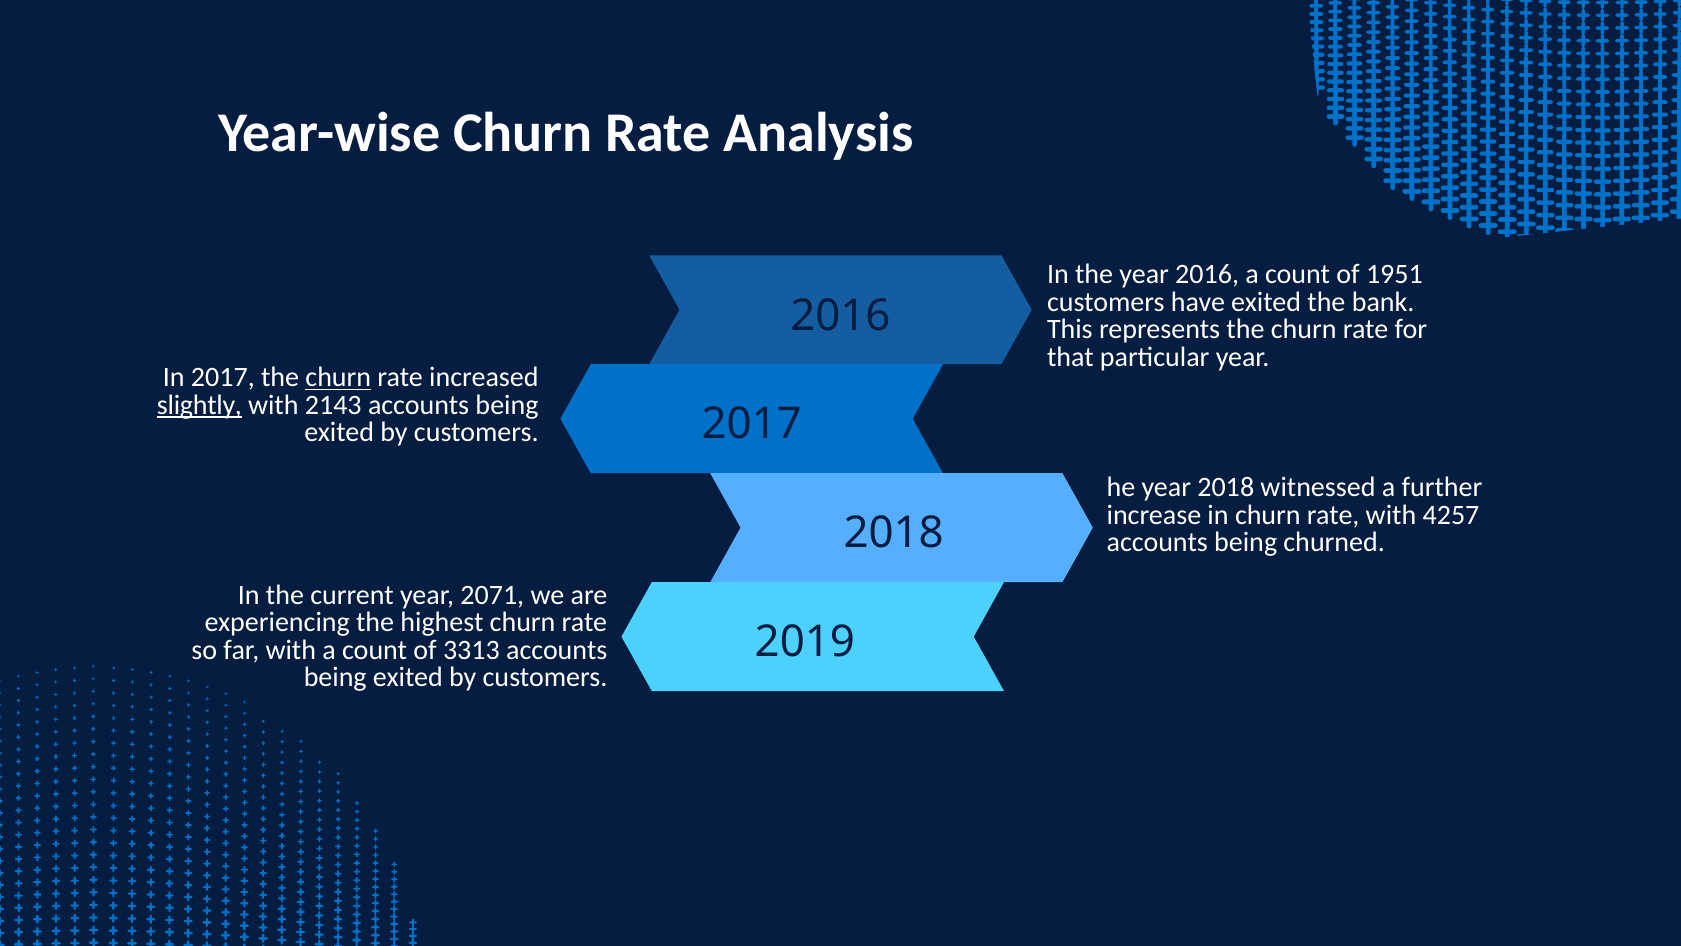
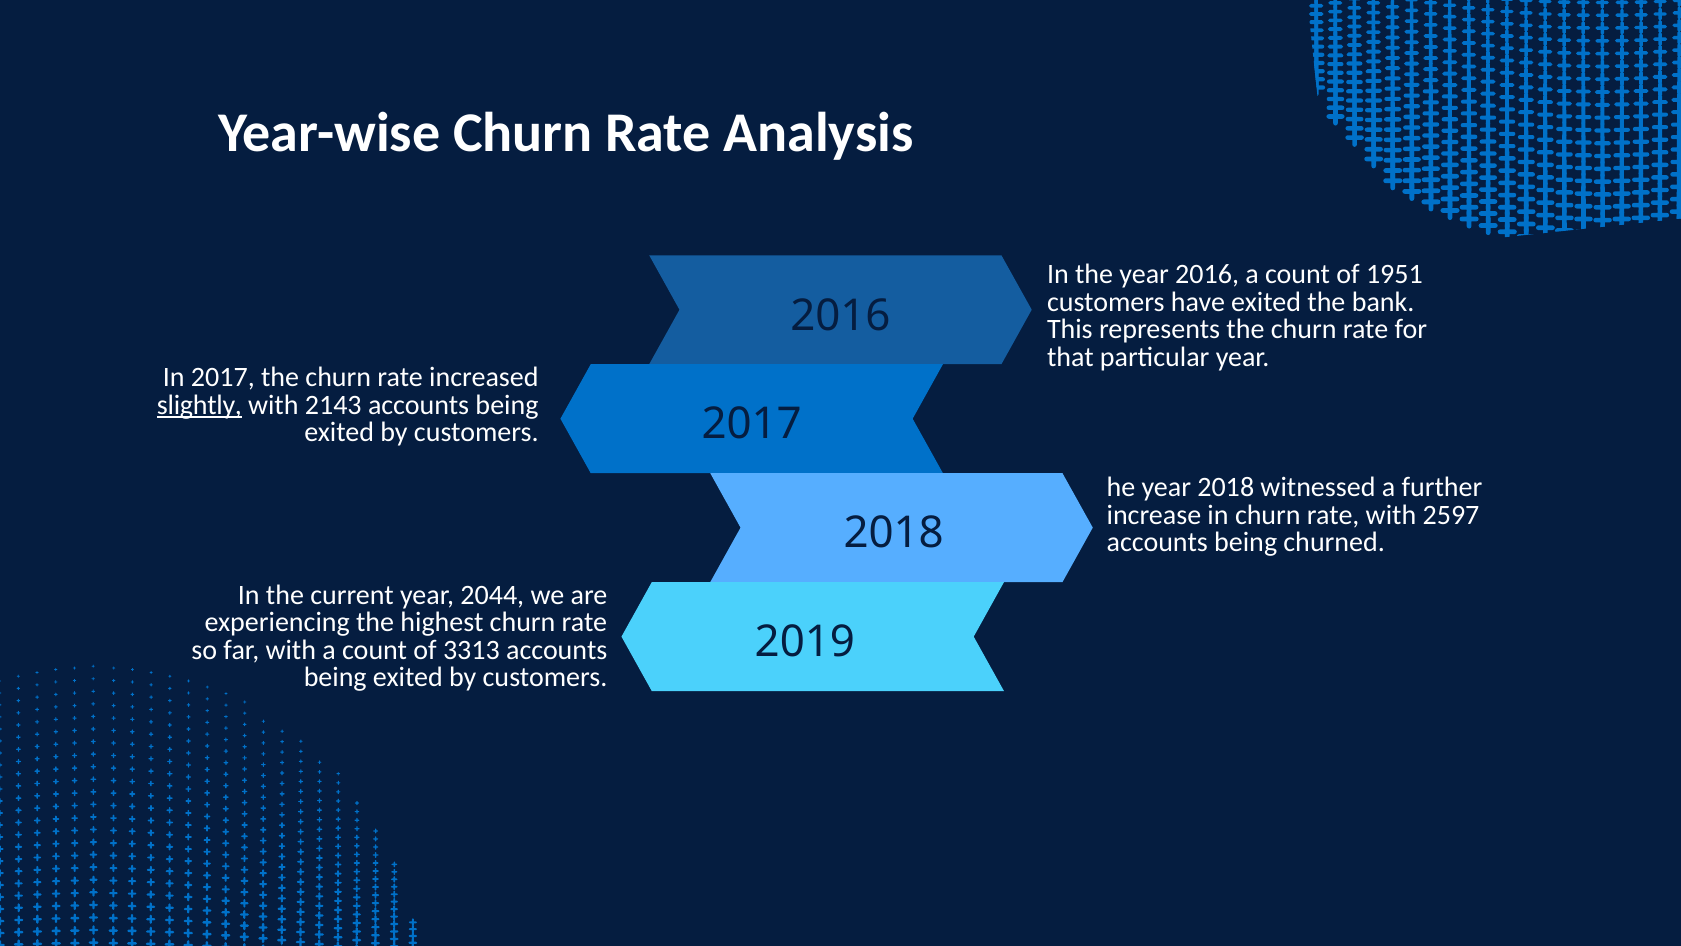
churn at (338, 377) underline: present -> none
4257: 4257 -> 2597
2071: 2071 -> 2044
